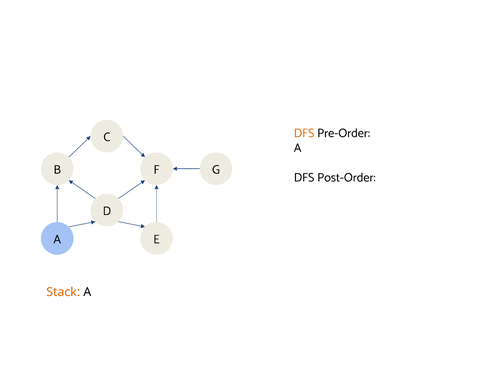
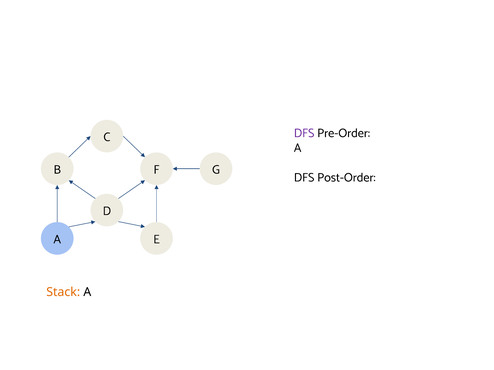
DFS at (304, 133) colour: orange -> purple
